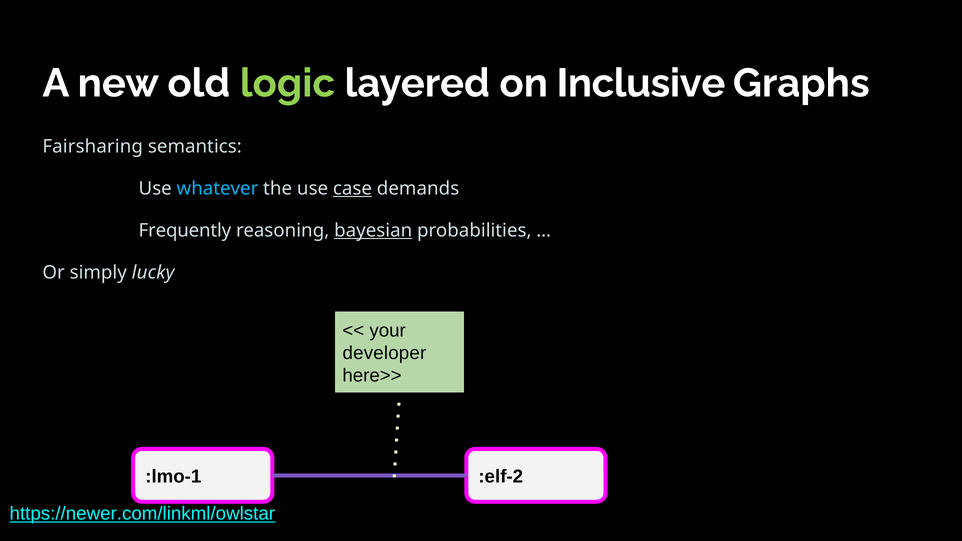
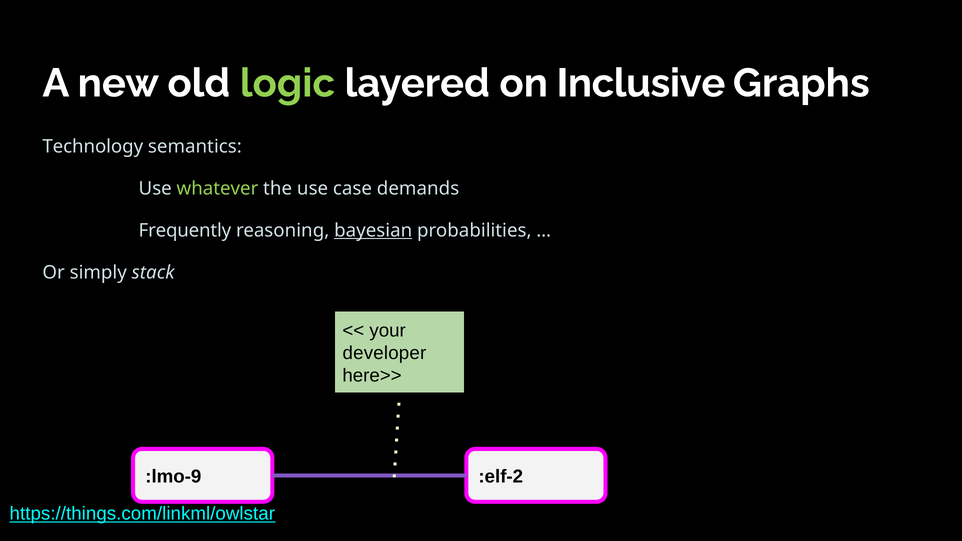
Fairsharing: Fairsharing -> Technology
whatever colour: light blue -> light green
case underline: present -> none
lucky: lucky -> stack
:lmo-1: :lmo-1 -> :lmo-9
https://newer.com/linkml/owlstar: https://newer.com/linkml/owlstar -> https://things.com/linkml/owlstar
